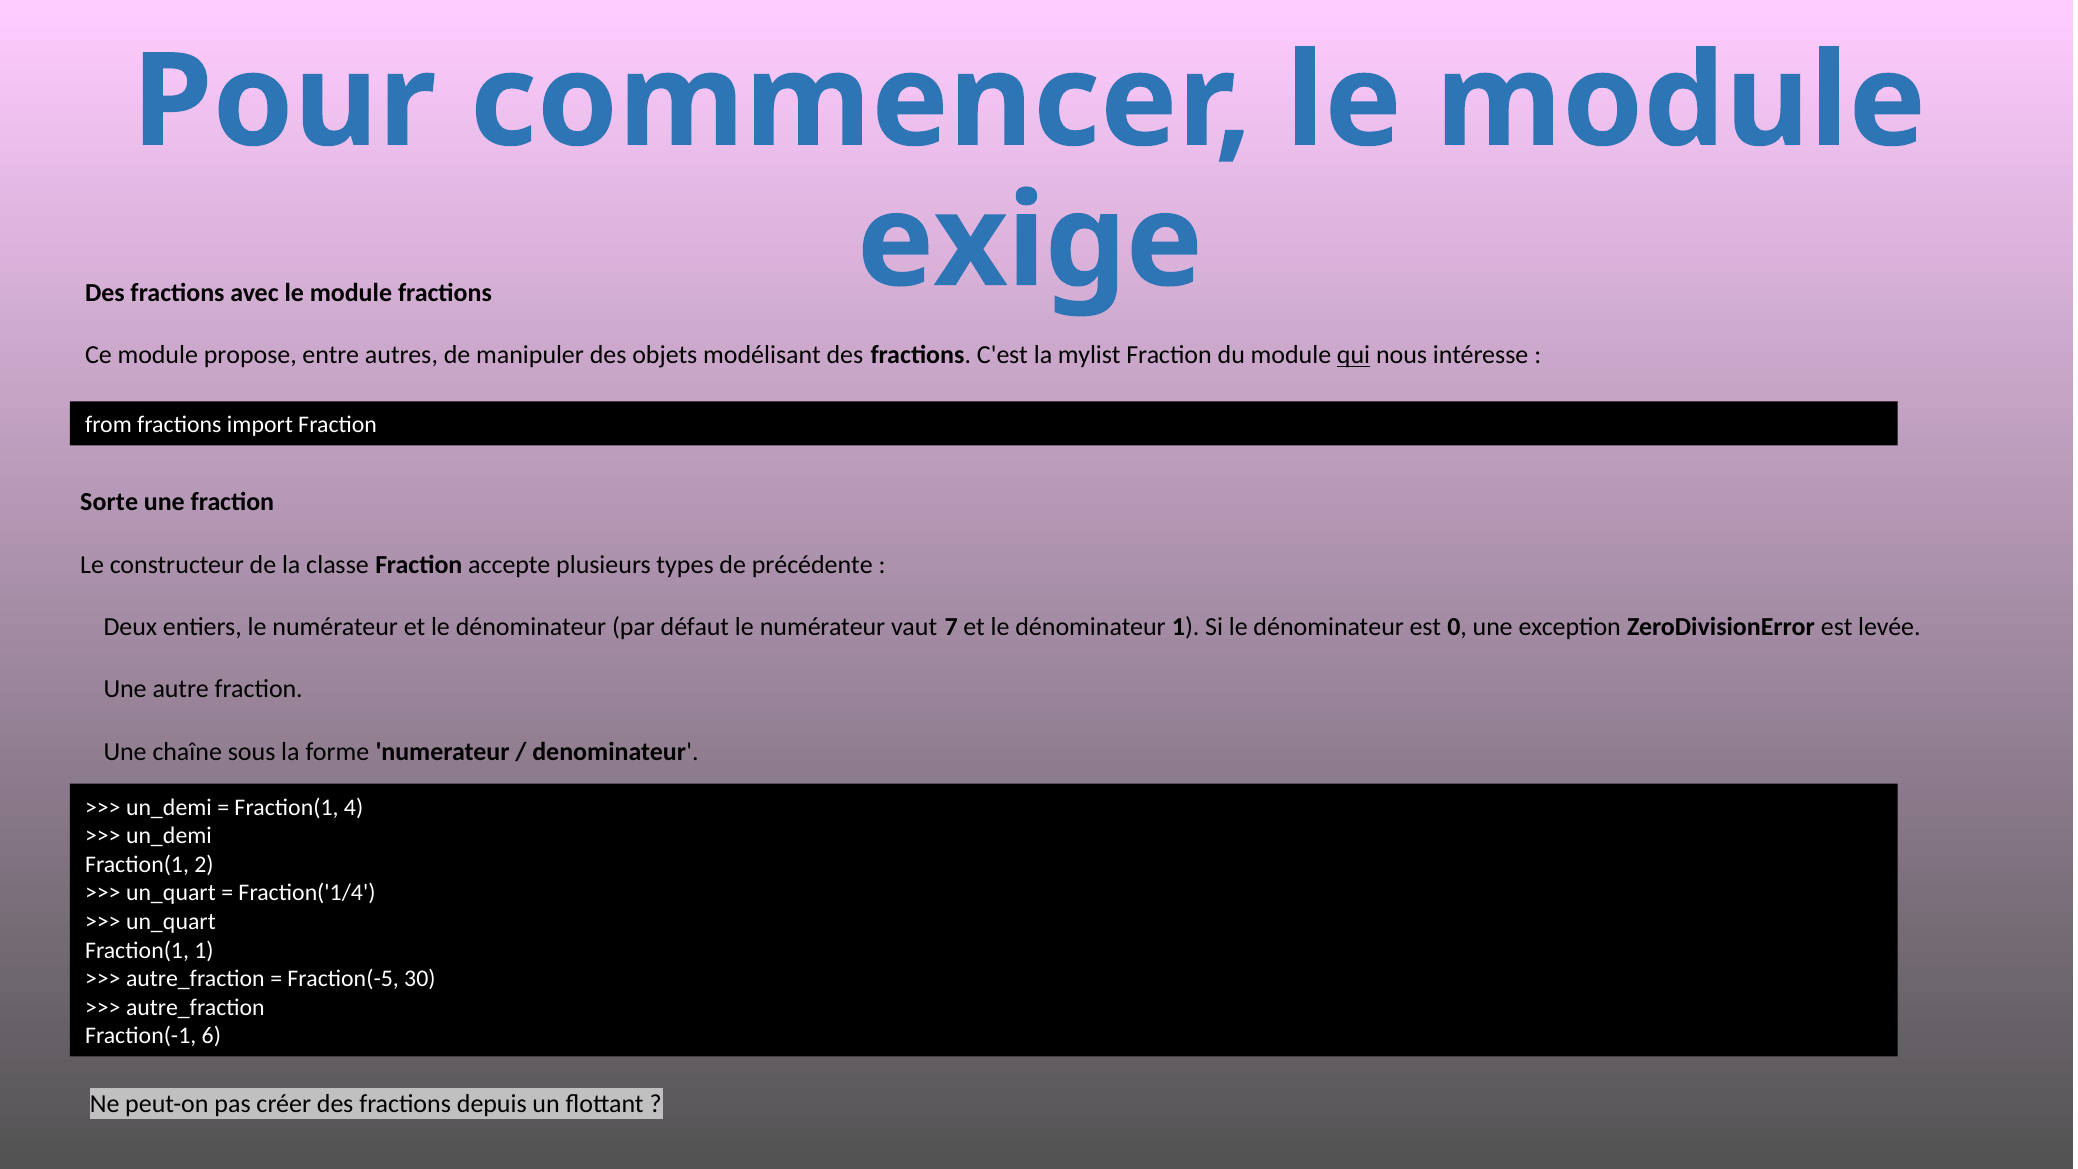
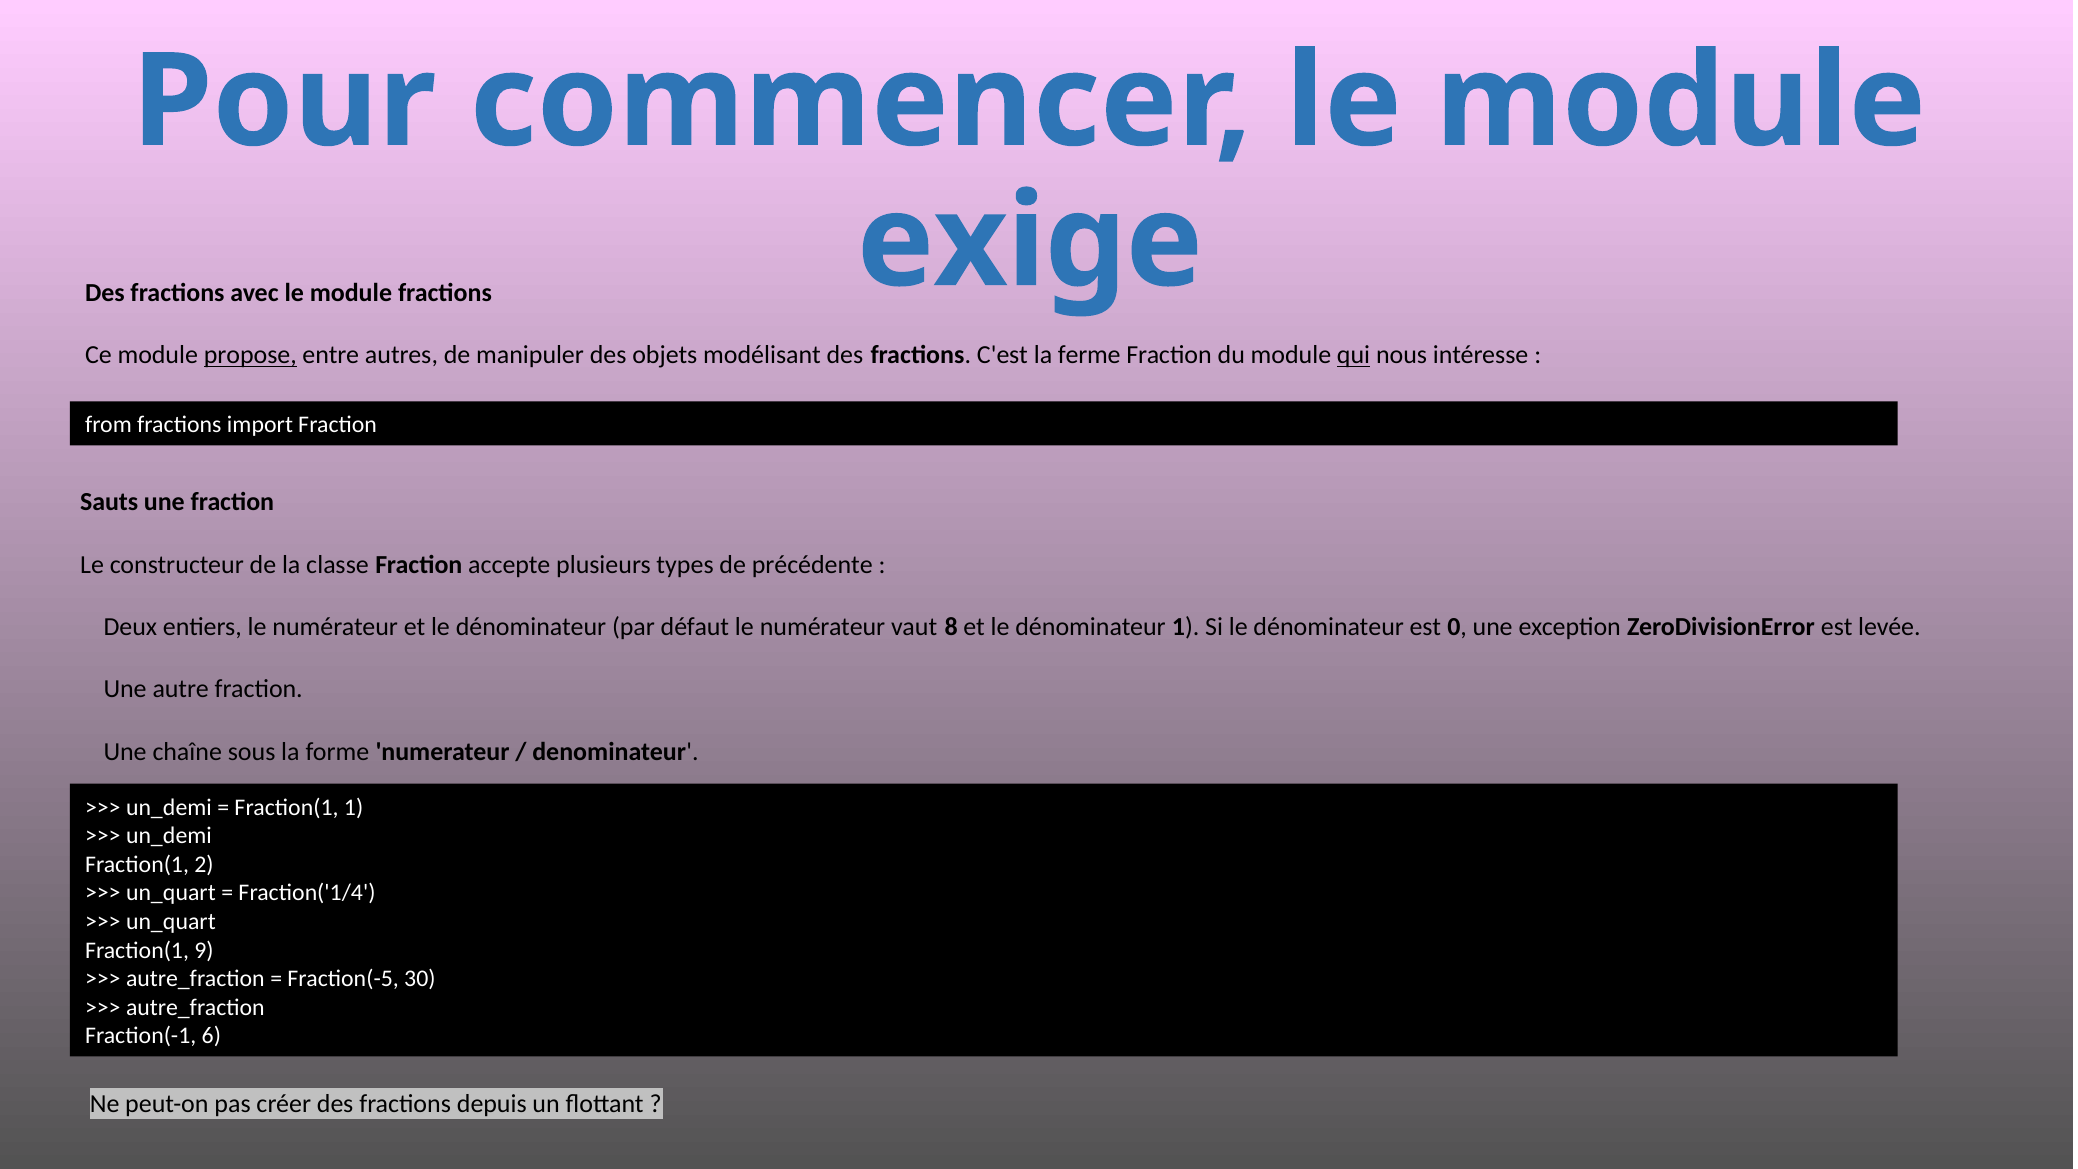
propose underline: none -> present
mylist: mylist -> ferme
Sorte: Sorte -> Sauts
7: 7 -> 8
Fraction(1 4: 4 -> 1
Fraction(1 1: 1 -> 9
